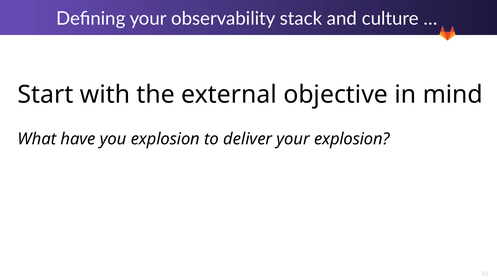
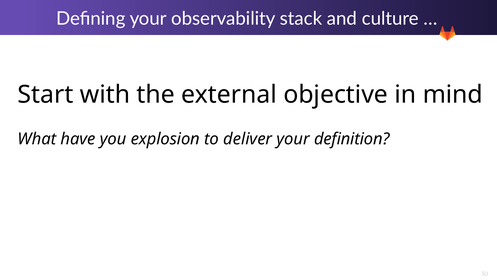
your explosion: explosion -> definition
